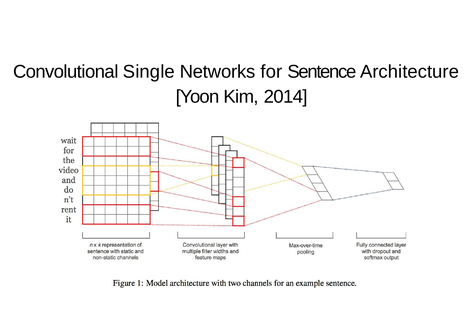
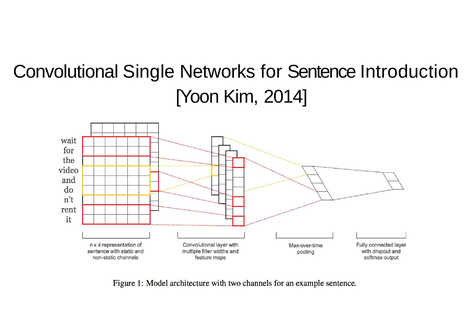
Architecture: Architecture -> Introduction
